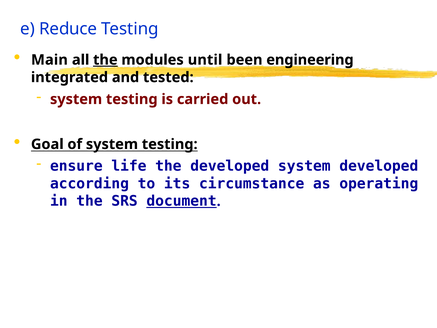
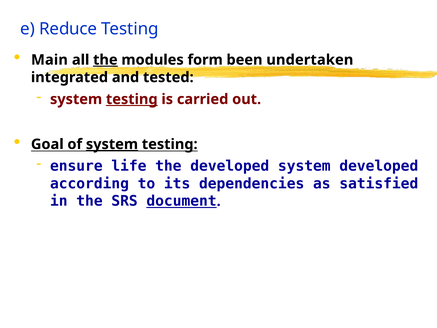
until: until -> form
engineering: engineering -> undertaken
testing at (132, 99) underline: none -> present
system at (112, 144) underline: none -> present
circumstance: circumstance -> dependencies
operating: operating -> satisfied
